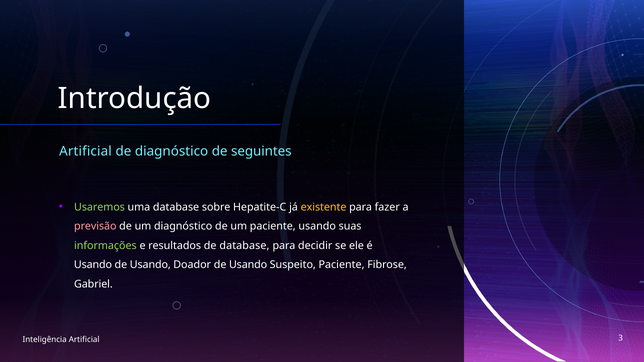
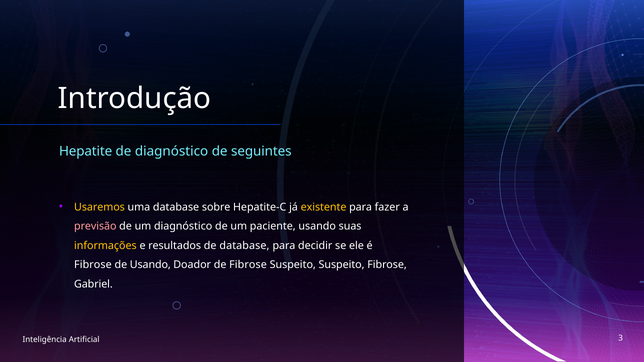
Artificial at (85, 152): Artificial -> Hepatite
Usaremos colour: light green -> yellow
informações colour: light green -> yellow
Usando at (93, 265): Usando -> Fibrose
Doador de Usando: Usando -> Fibrose
Suspeito Paciente: Paciente -> Suspeito
